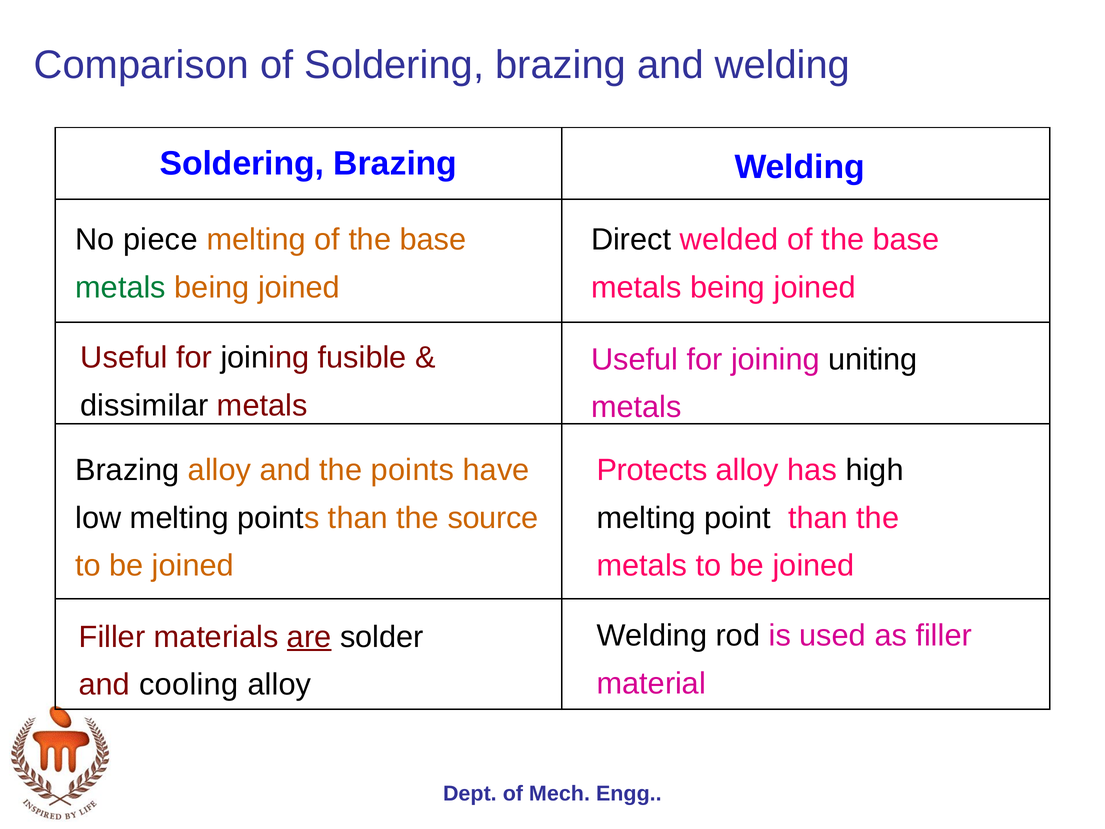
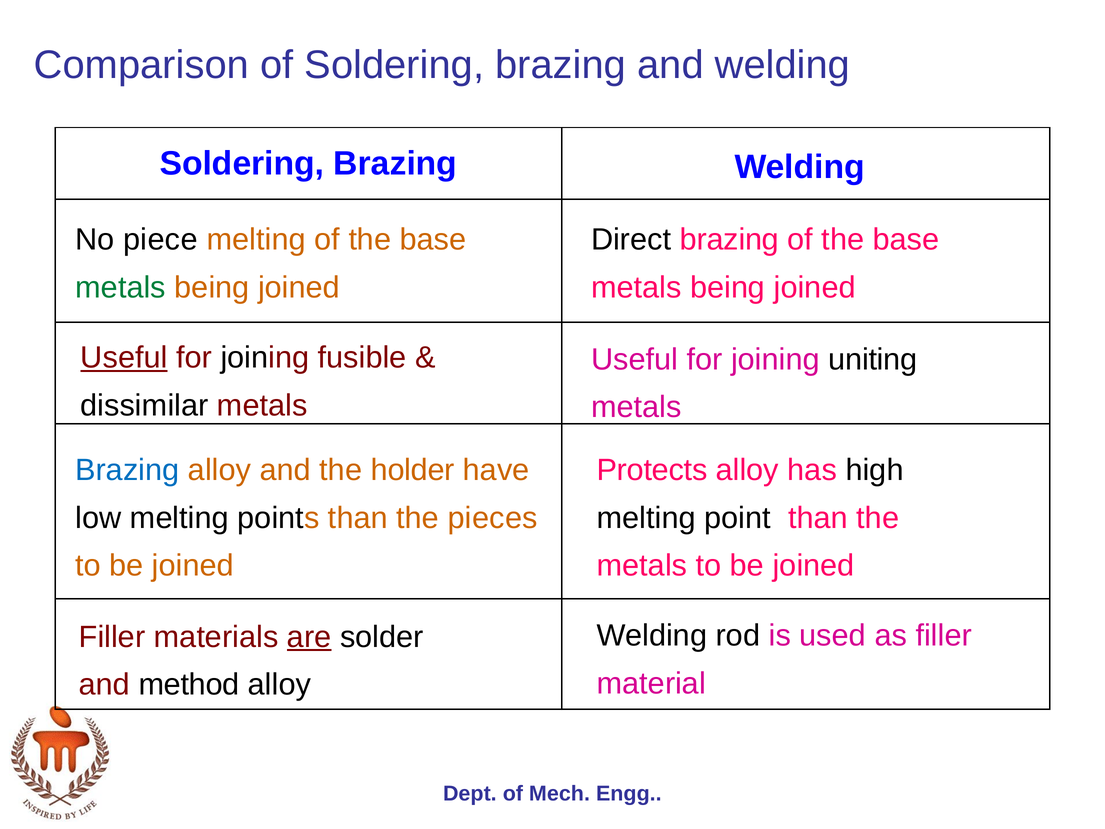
Direct welded: welded -> brazing
Useful at (124, 358) underline: none -> present
Brazing at (127, 470) colour: black -> blue
the points: points -> holder
source: source -> pieces
cooling: cooling -> method
